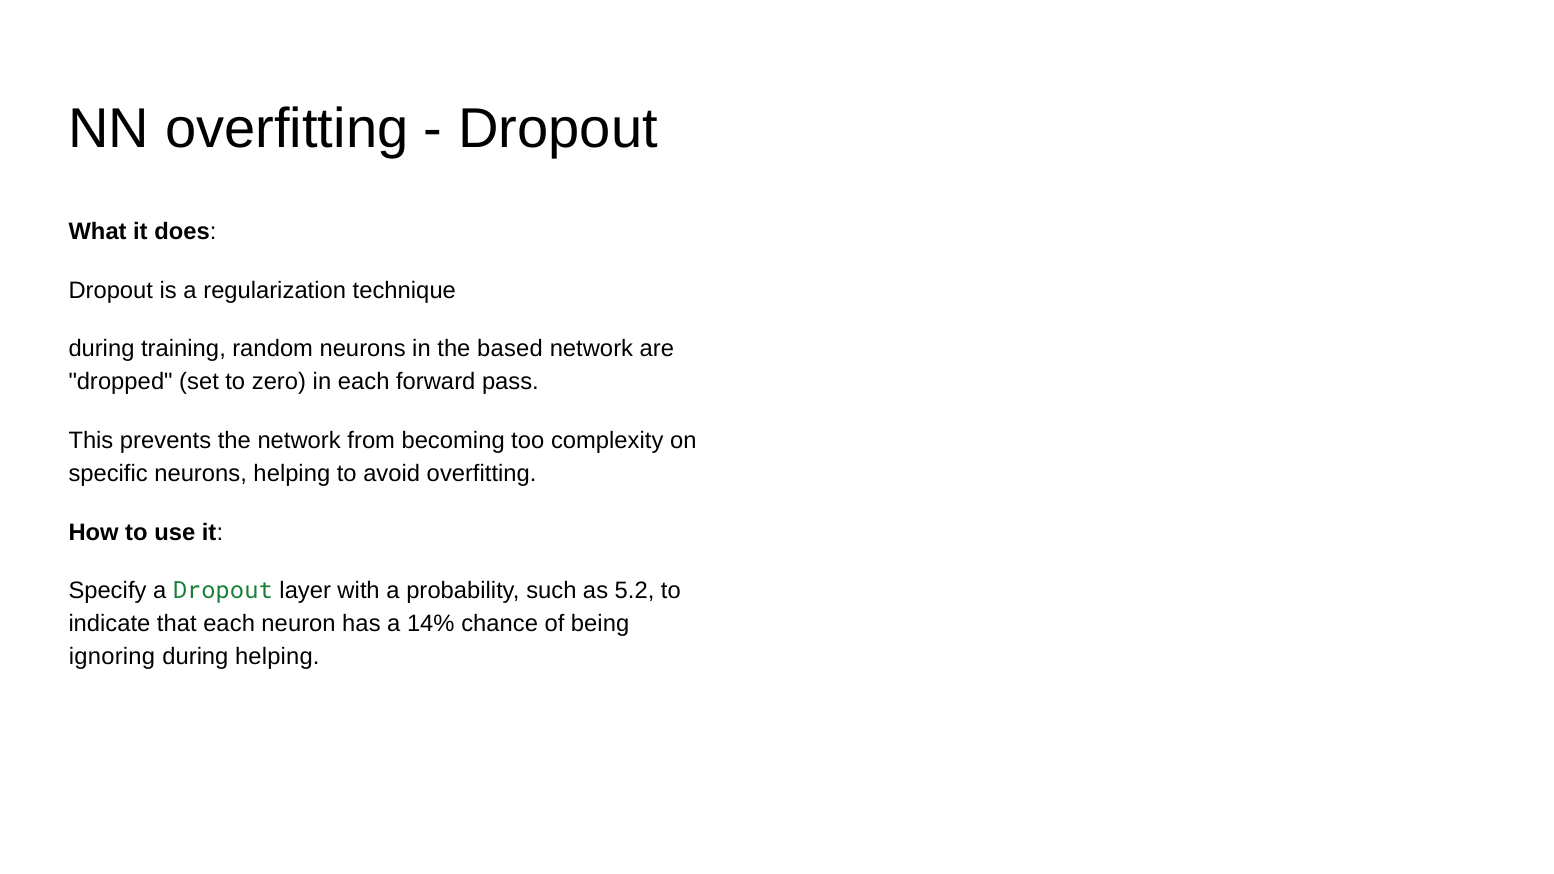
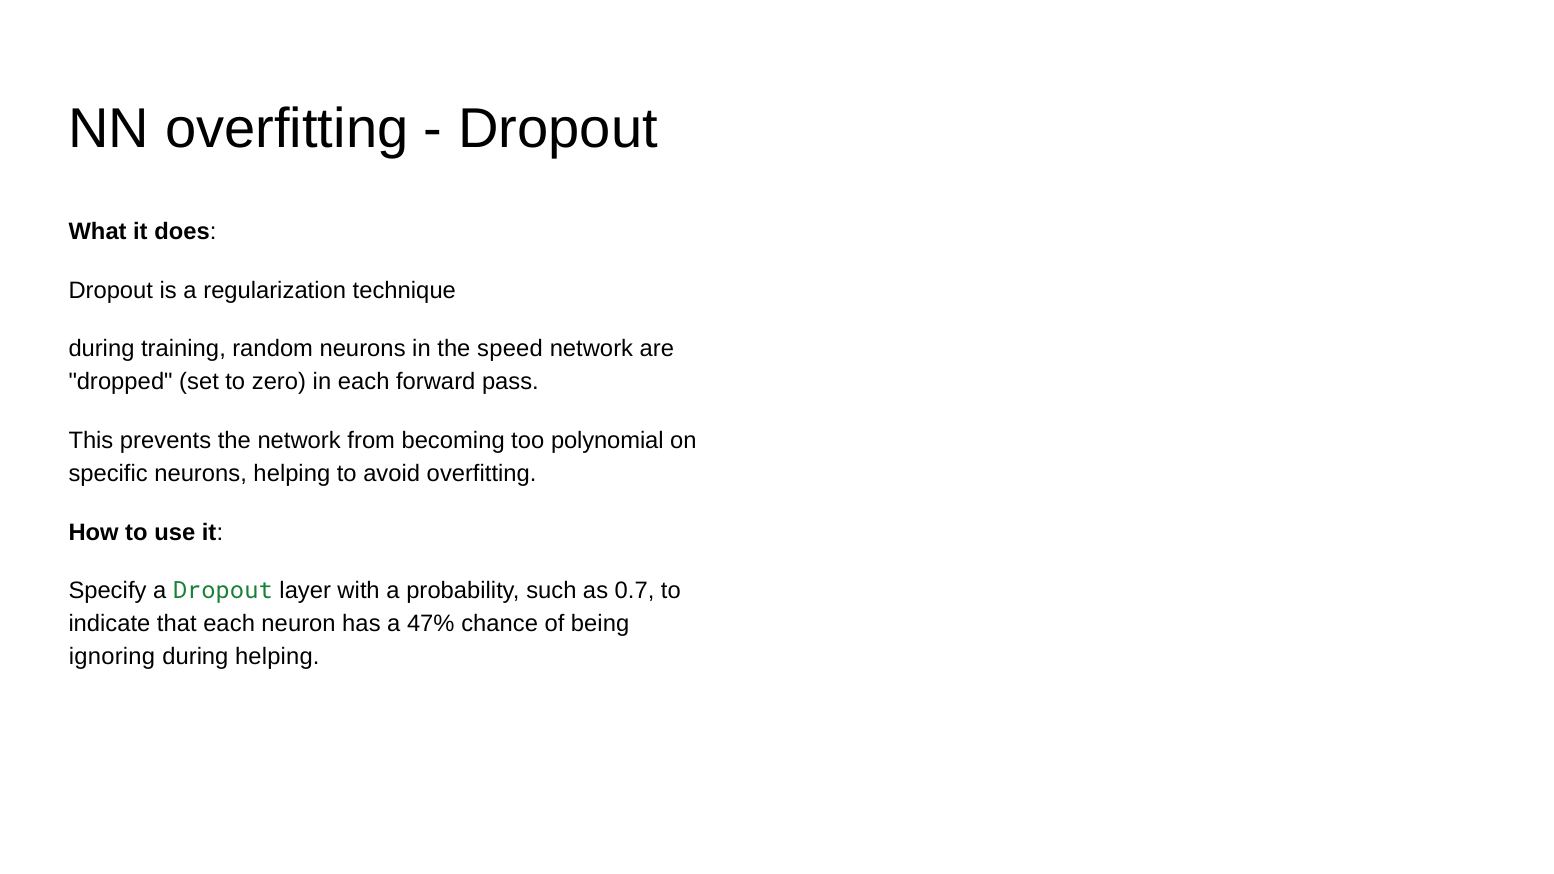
based: based -> speed
complexity: complexity -> polynomial
5.2: 5.2 -> 0.7
14%: 14% -> 47%
